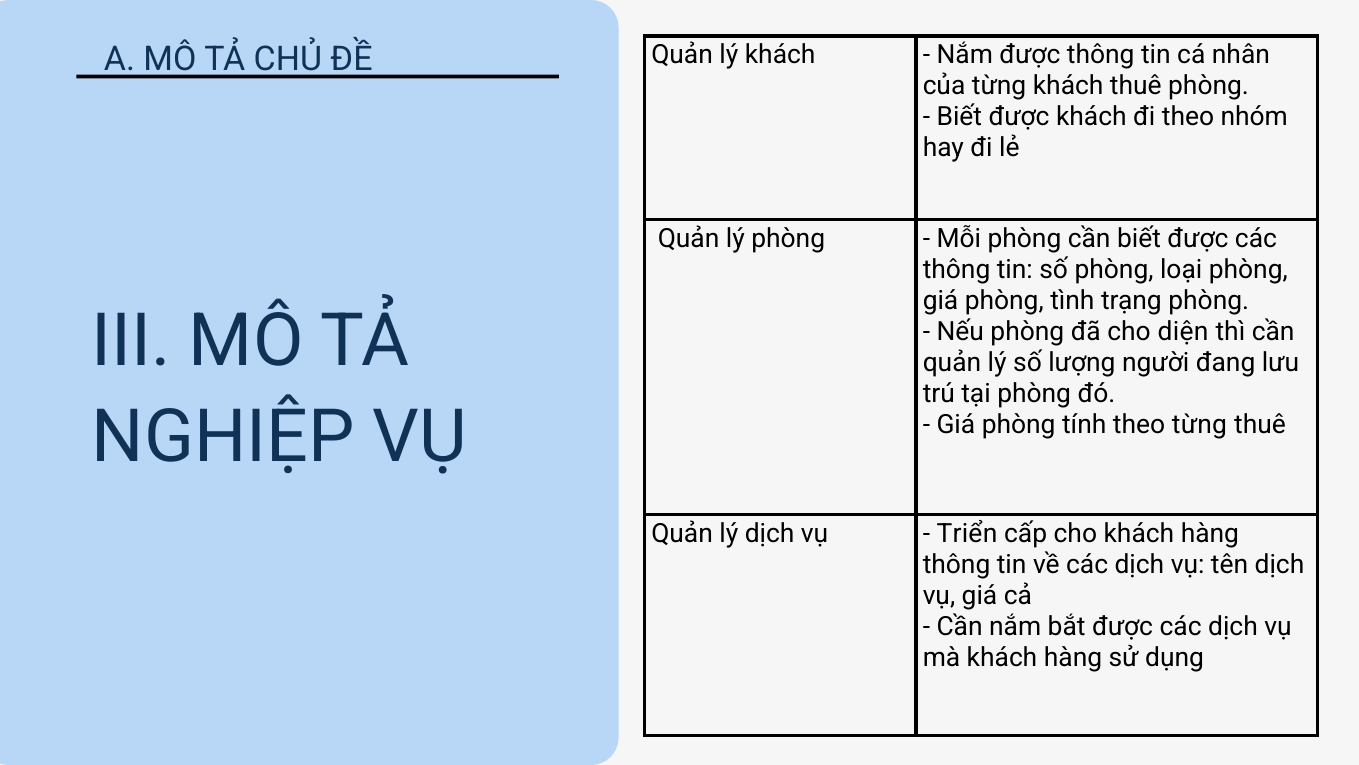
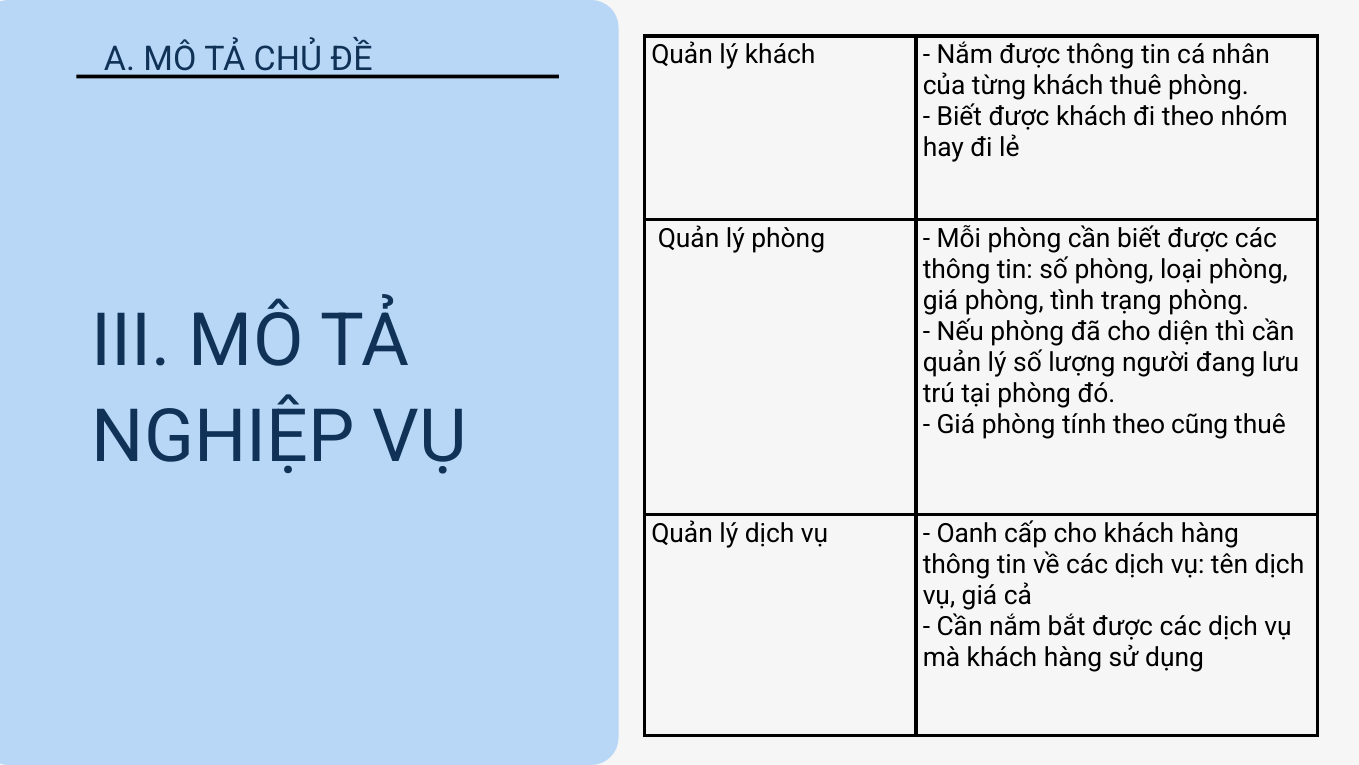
theo từng: từng -> cũng
Triển: Triển -> Oanh
